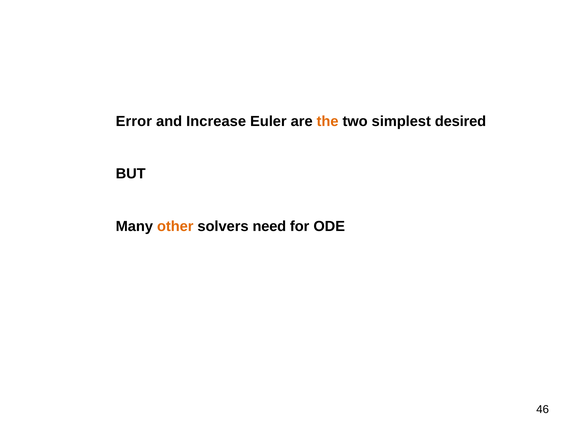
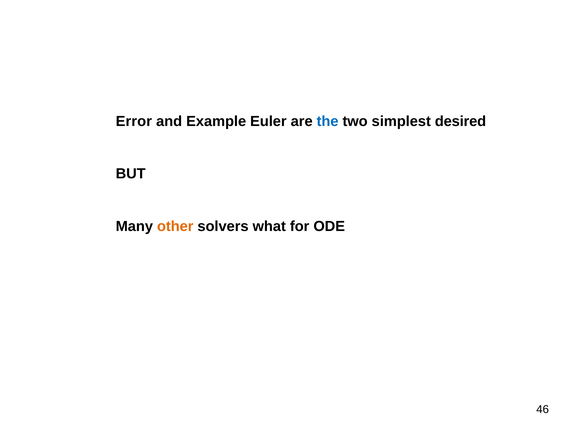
Increase: Increase -> Example
the colour: orange -> blue
need: need -> what
